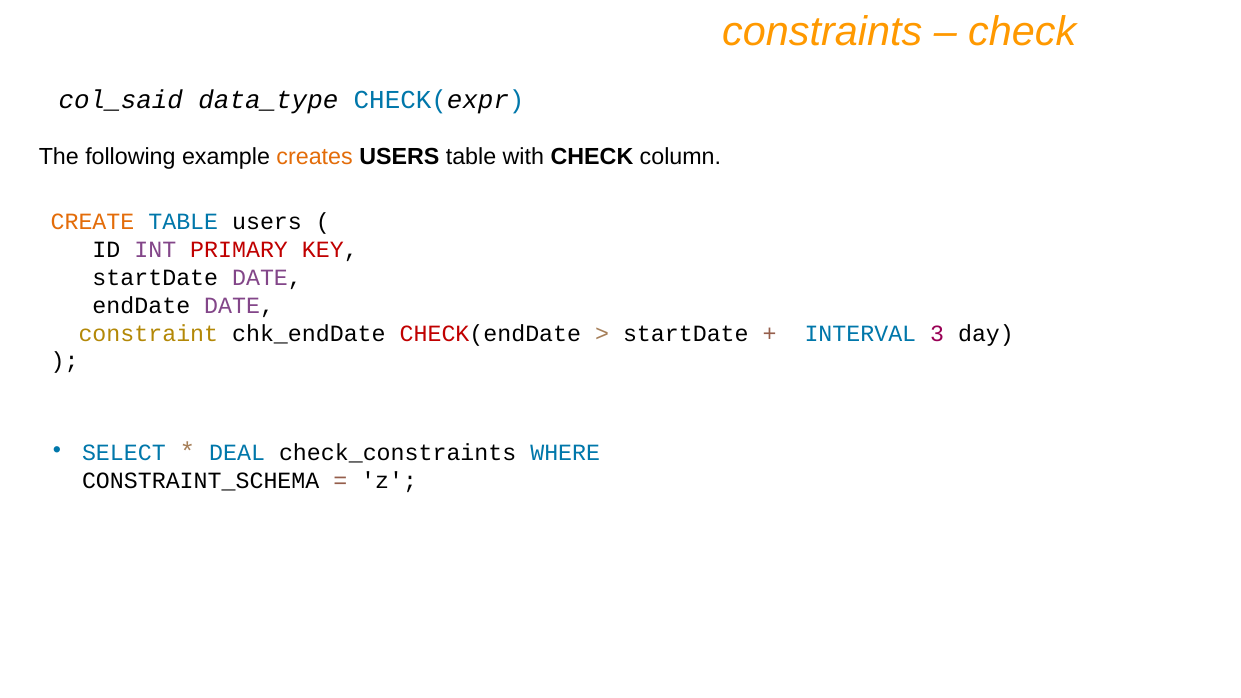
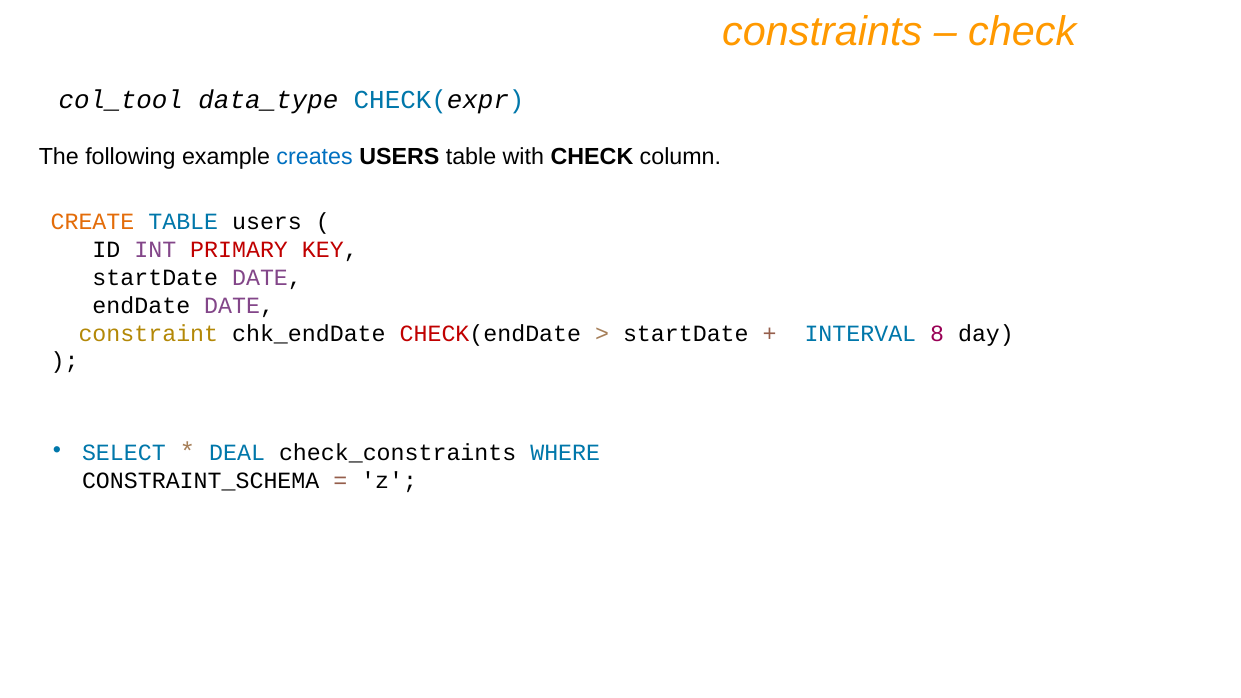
col_said: col_said -> col_tool
creates colour: orange -> blue
3: 3 -> 8
